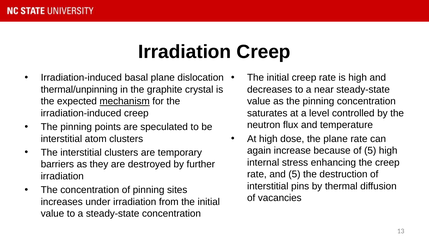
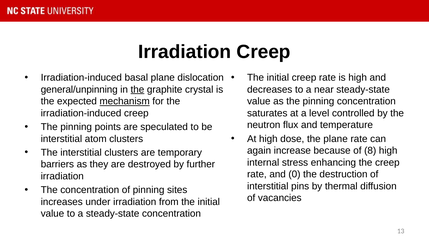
thermal/unpinning: thermal/unpinning -> general/unpinning
the at (137, 89) underline: none -> present
of 5: 5 -> 8
and 5: 5 -> 0
